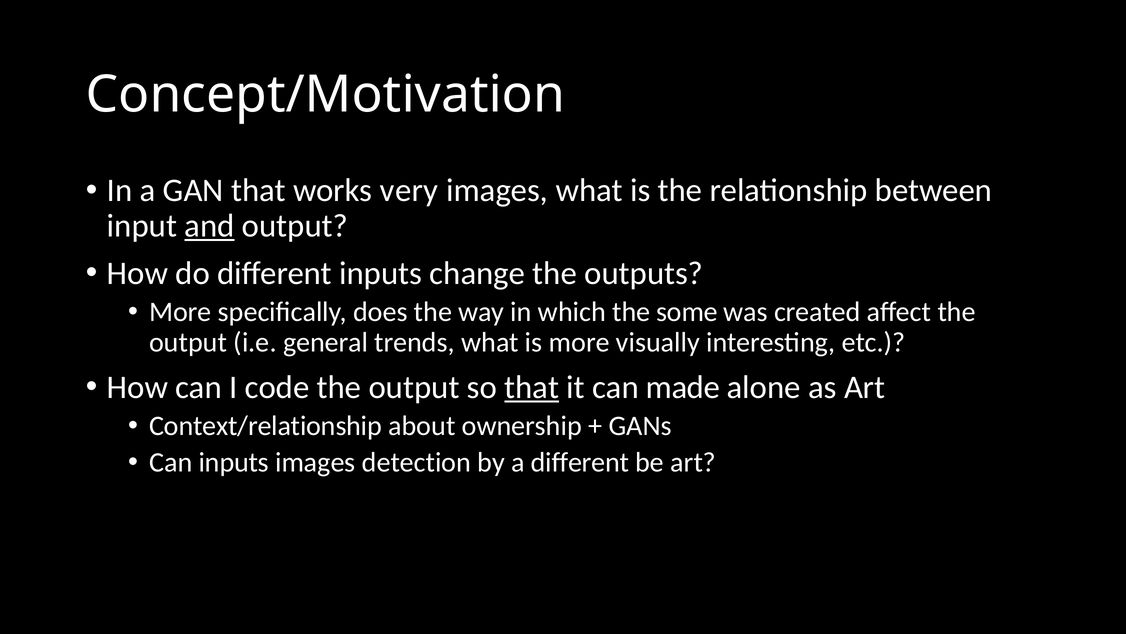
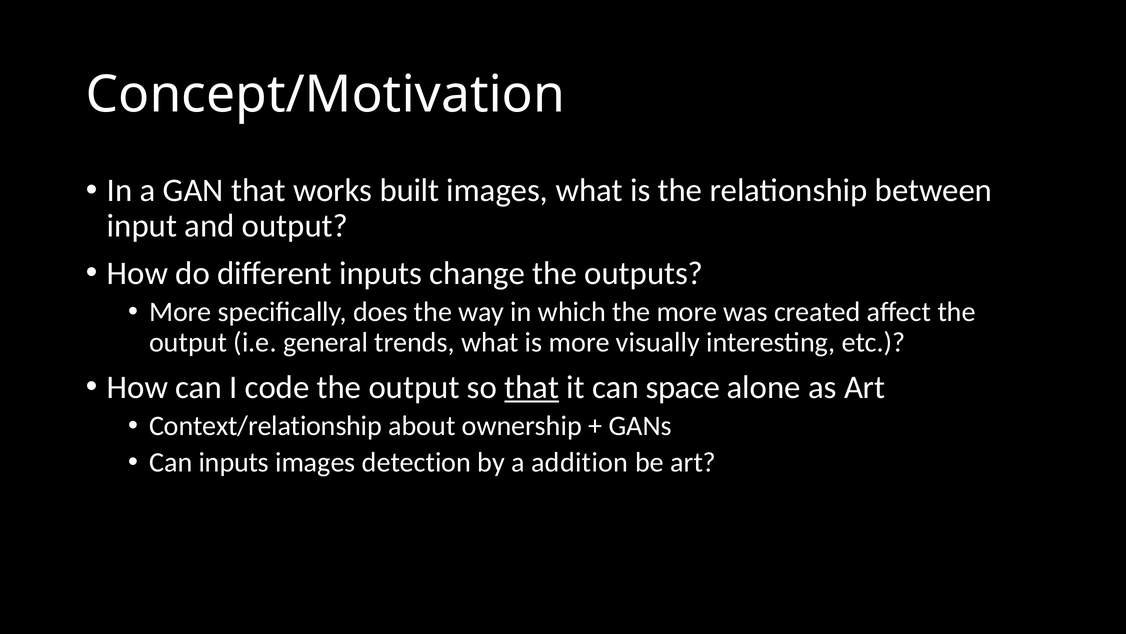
very: very -> built
and underline: present -> none
the some: some -> more
made: made -> space
a different: different -> addition
